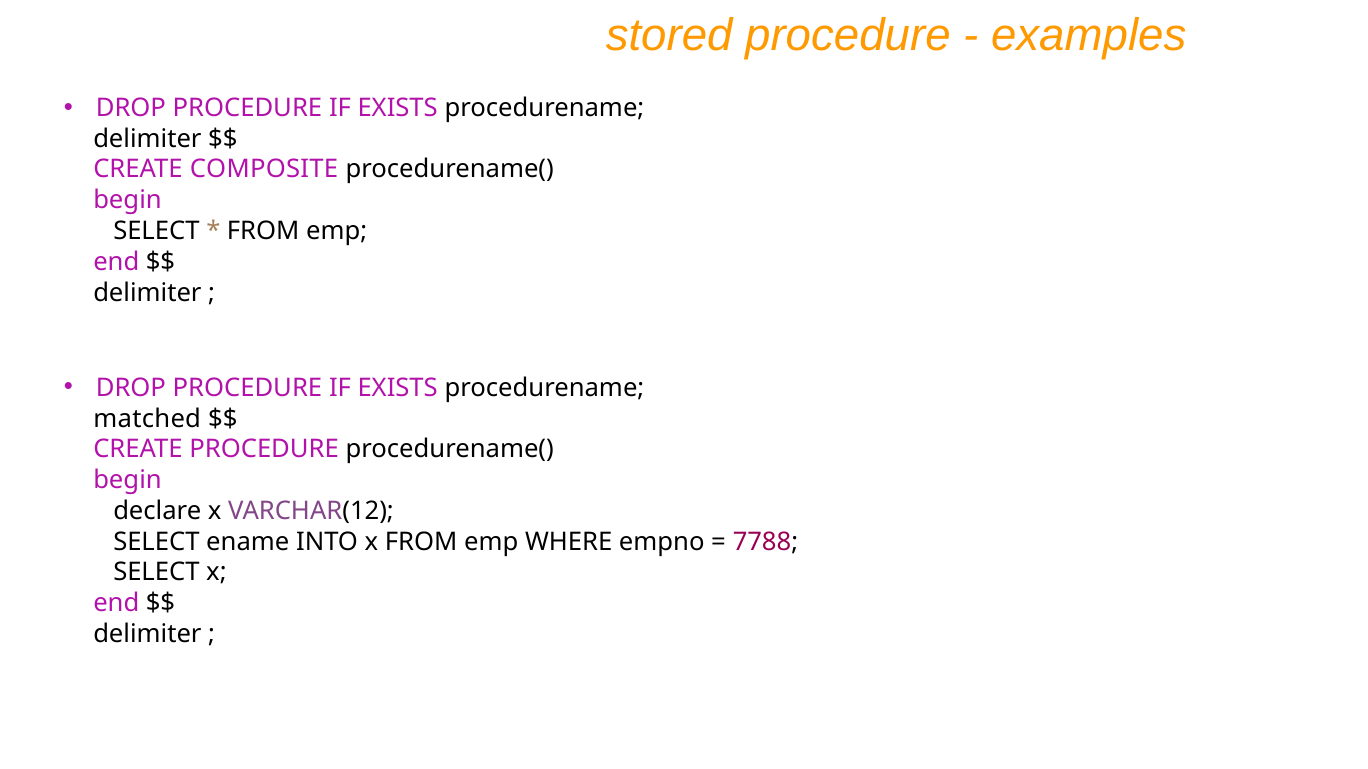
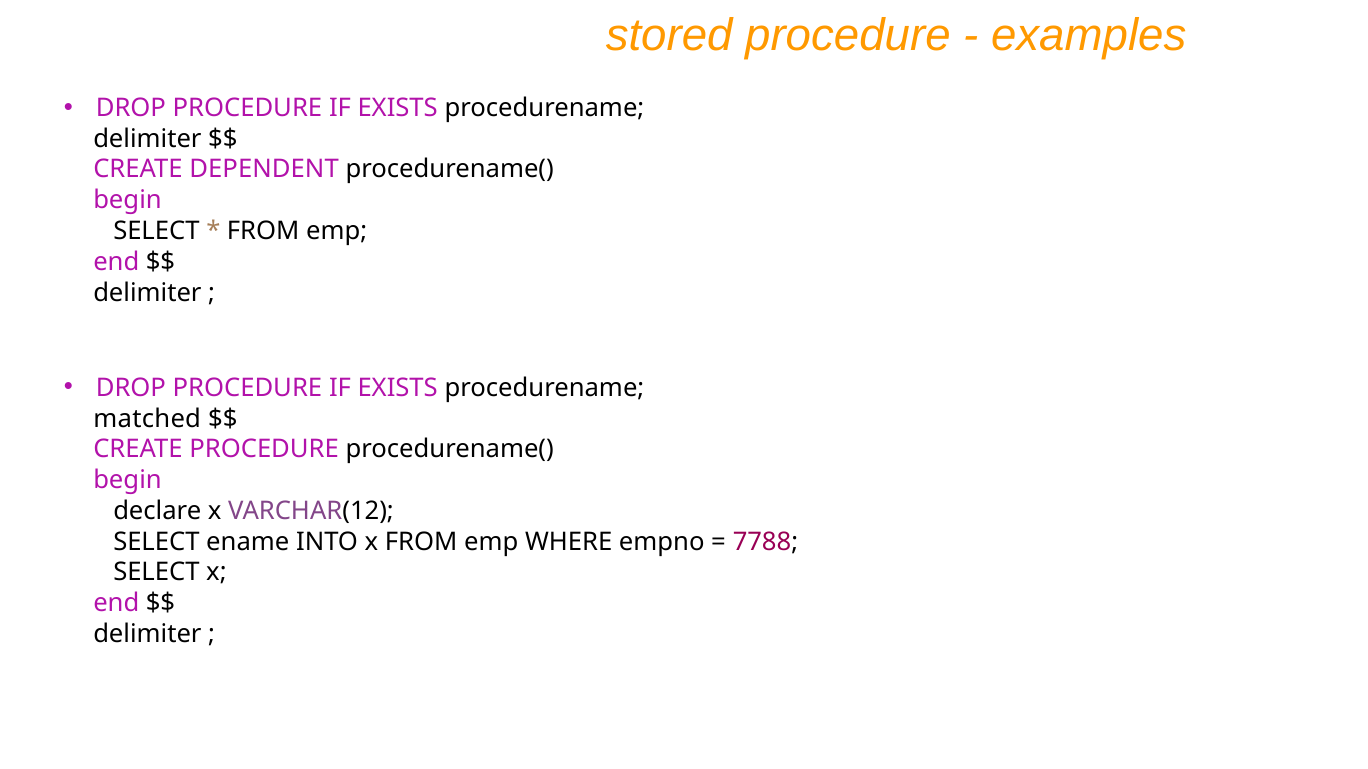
COMPOSITE: COMPOSITE -> DEPENDENT
